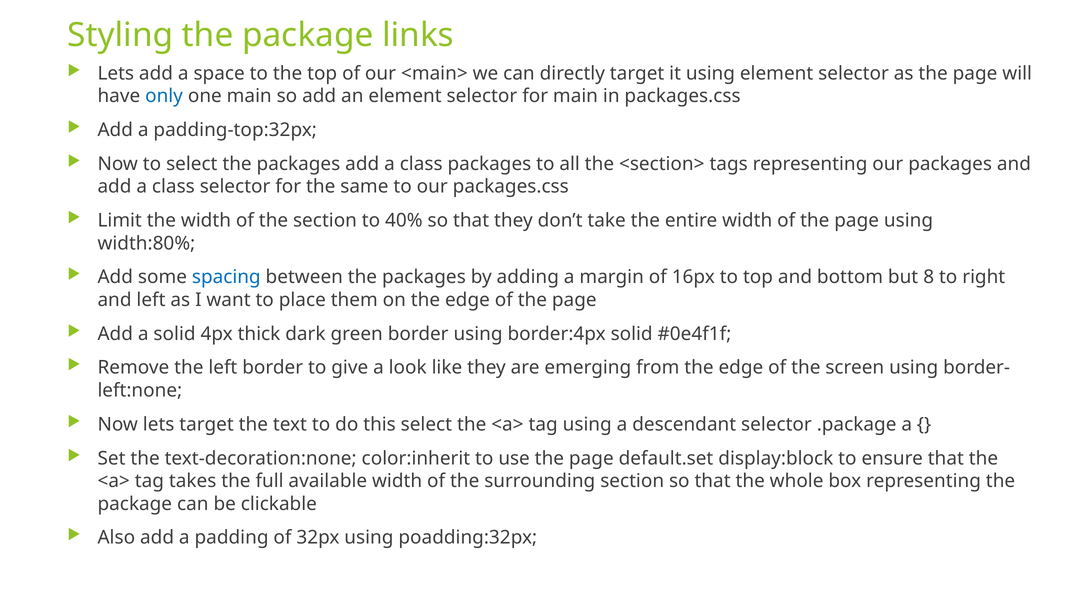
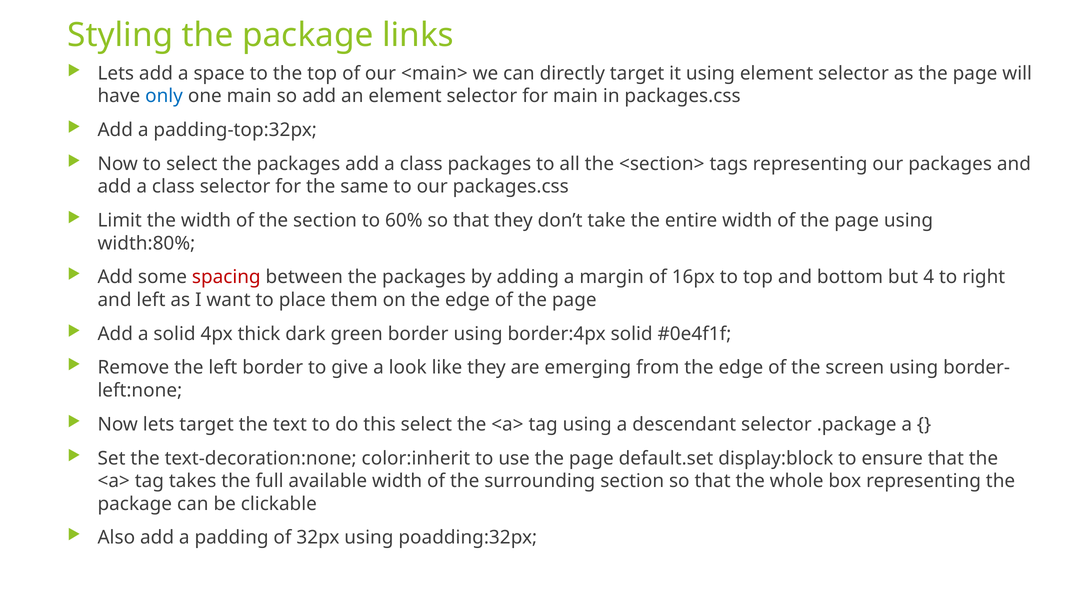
40%: 40% -> 60%
spacing colour: blue -> red
8: 8 -> 4
